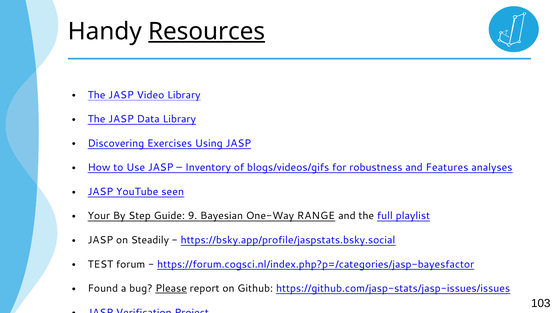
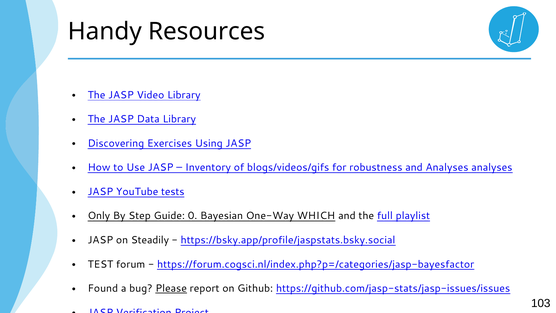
Resources underline: present -> none
and Features: Features -> Analyses
seen: seen -> tests
Your: Your -> Only
9: 9 -> 0
RANGE: RANGE -> WHICH
